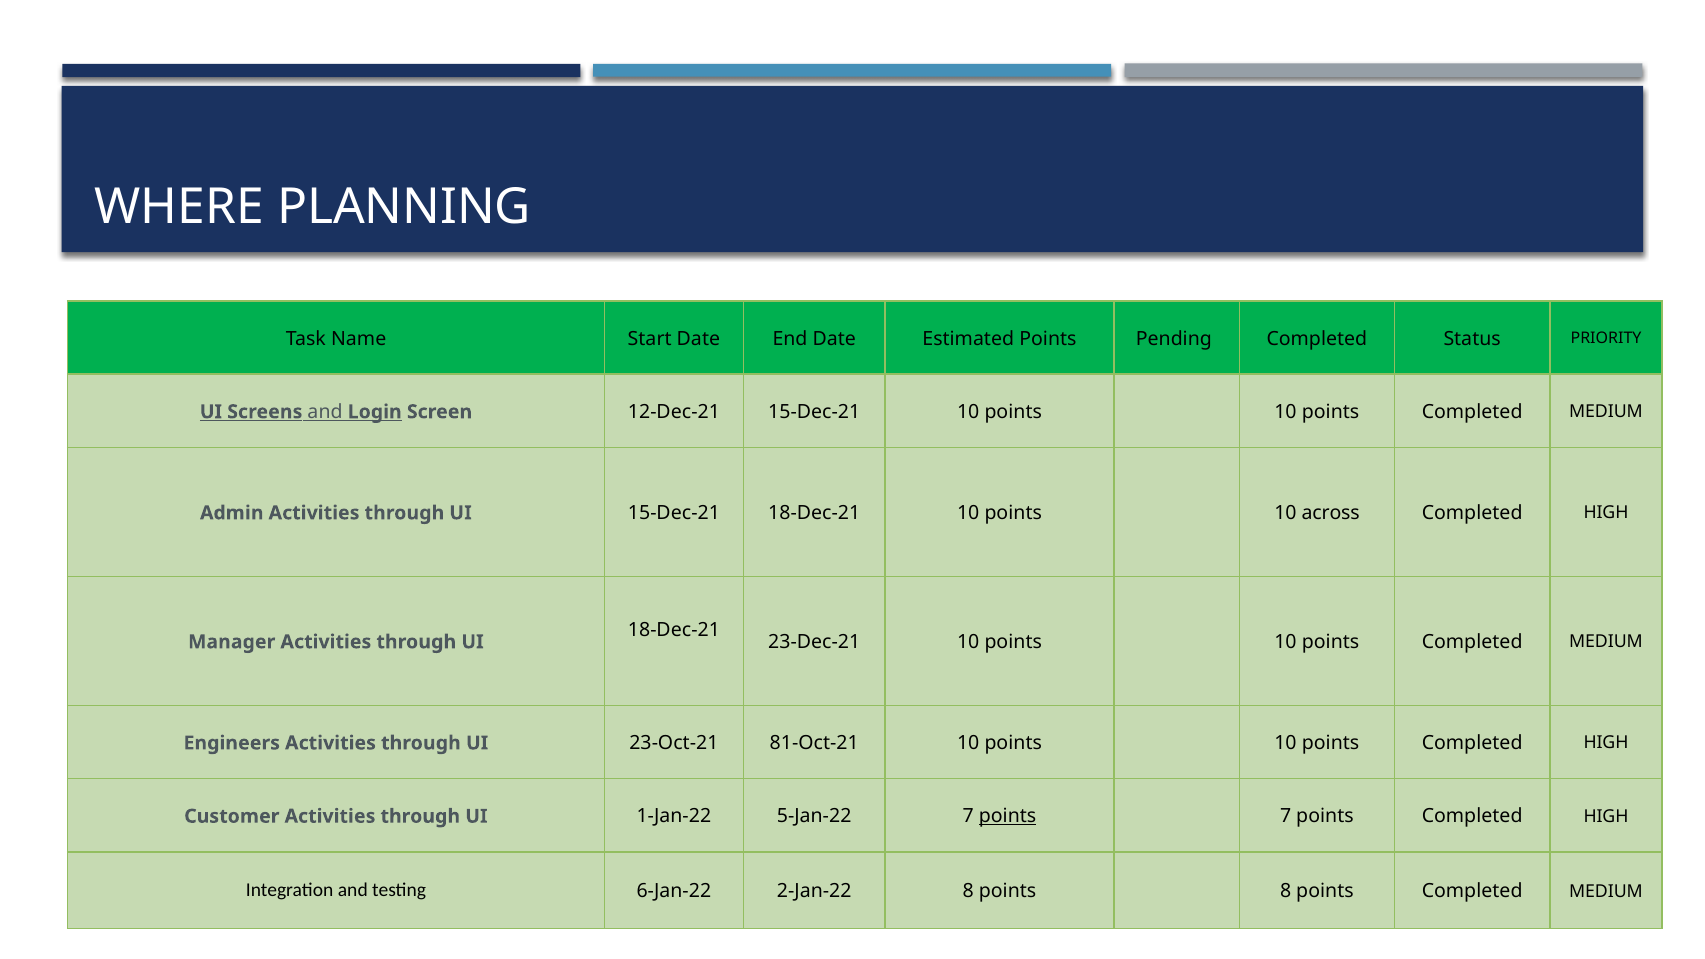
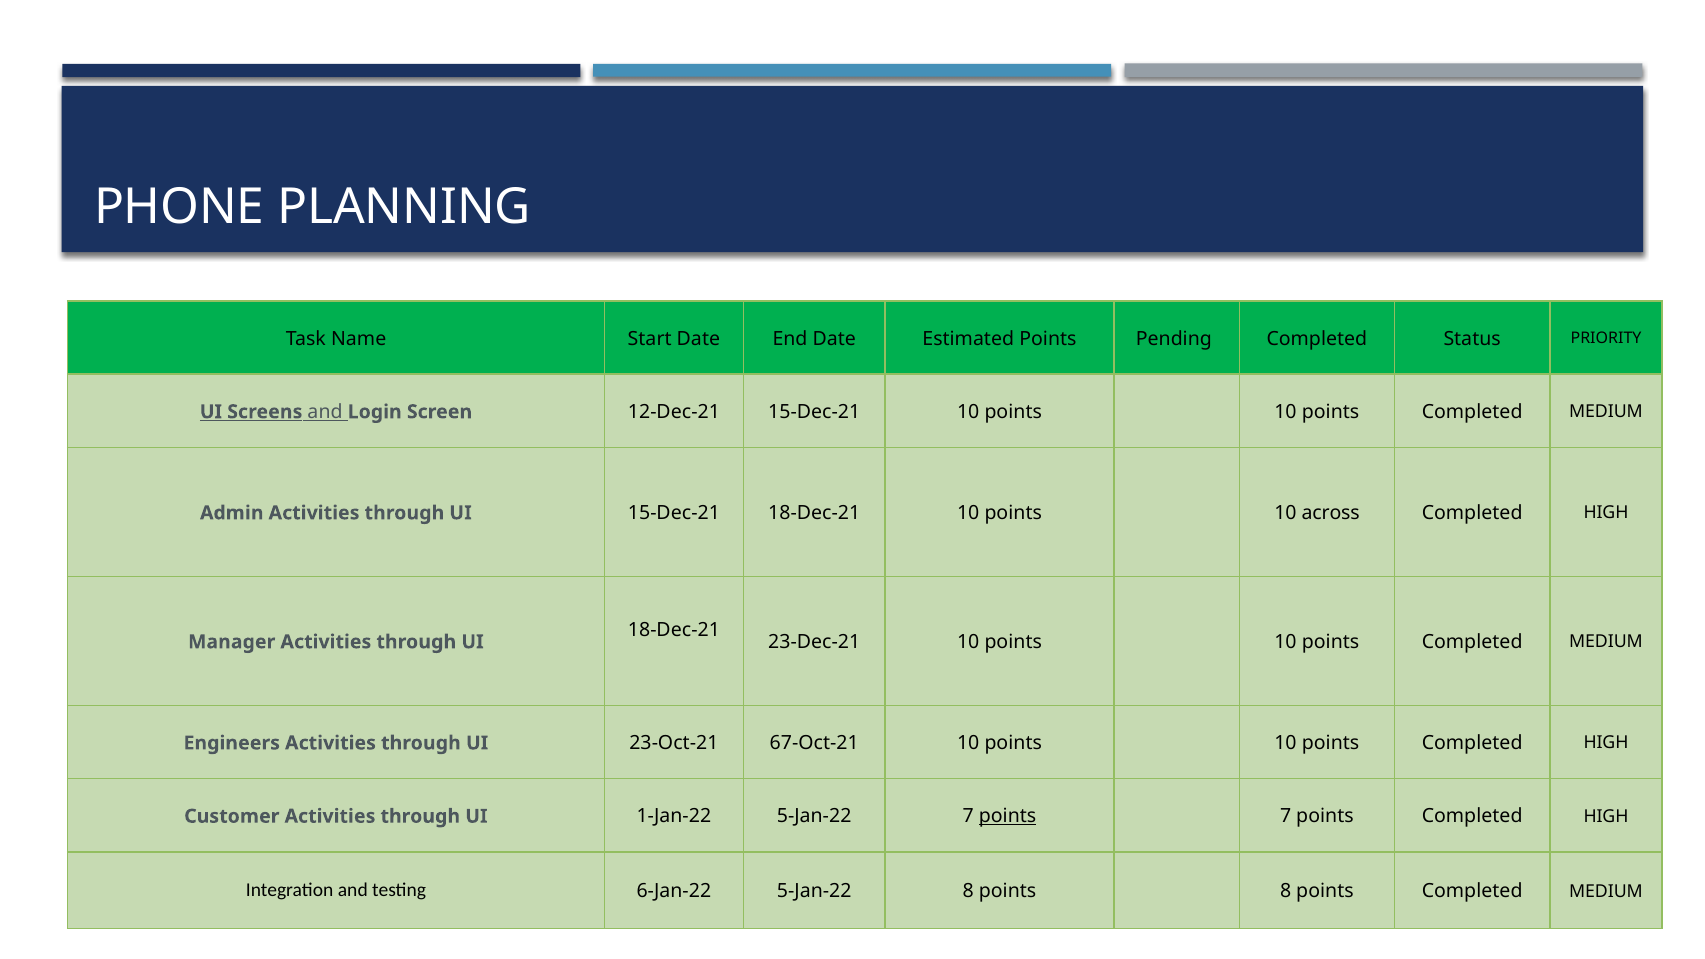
WHERE: WHERE -> PHONE
Login underline: present -> none
81-Oct-21: 81-Oct-21 -> 67-Oct-21
6-Jan-22 2-Jan-22: 2-Jan-22 -> 5-Jan-22
